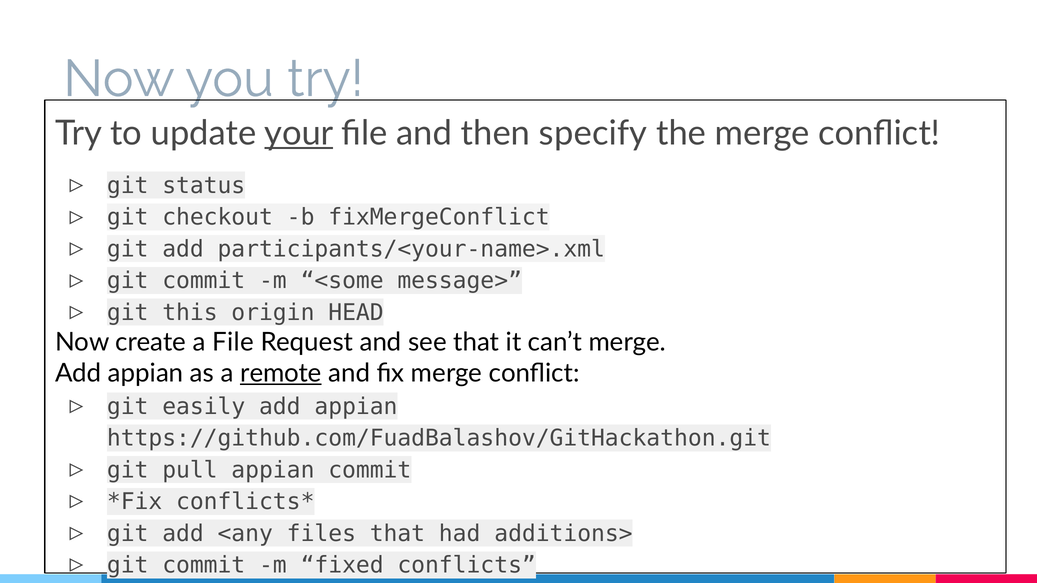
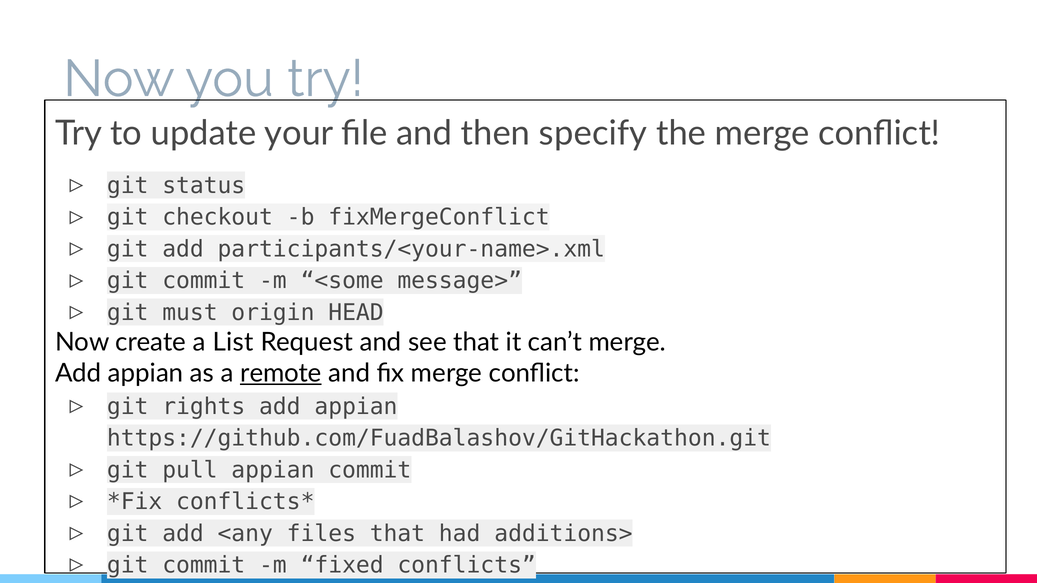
your underline: present -> none
this: this -> must
a File: File -> List
easily: easily -> rights
